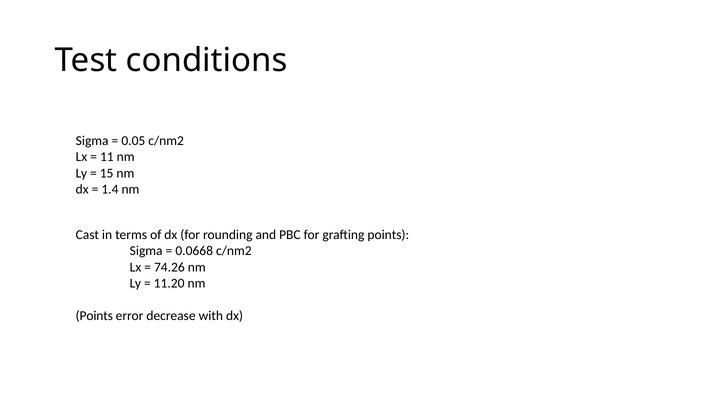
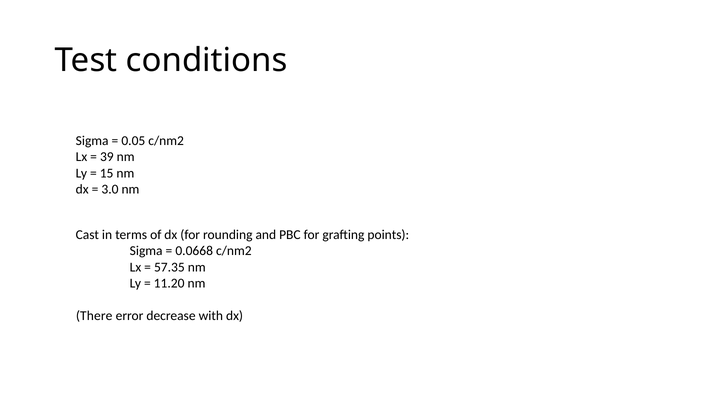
11: 11 -> 39
1.4: 1.4 -> 3.0
74.26: 74.26 -> 57.35
Points at (94, 316): Points -> There
